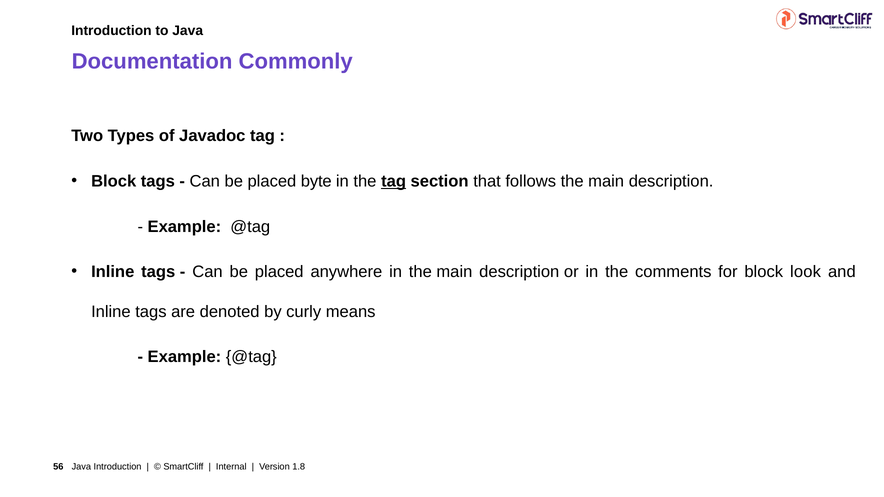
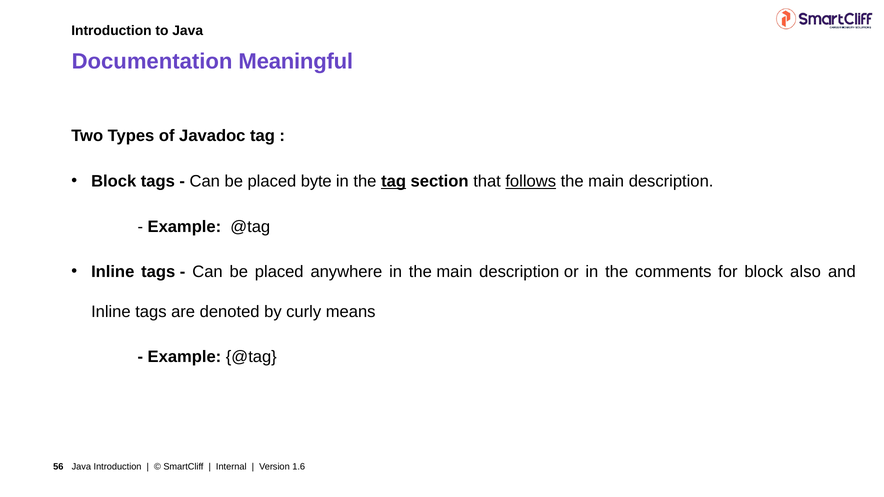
Commonly: Commonly -> Meaningful
follows underline: none -> present
look: look -> also
1.8: 1.8 -> 1.6
